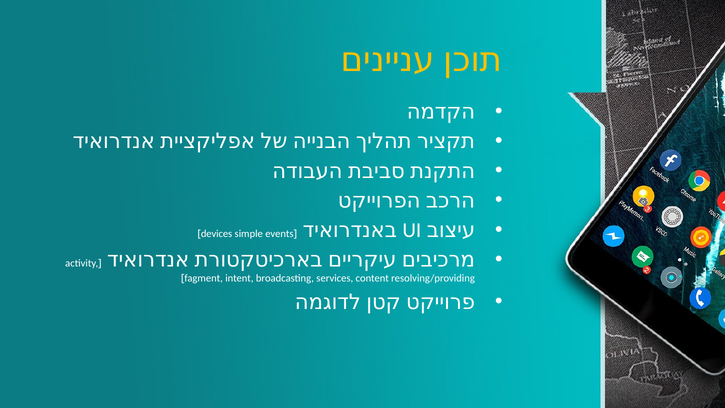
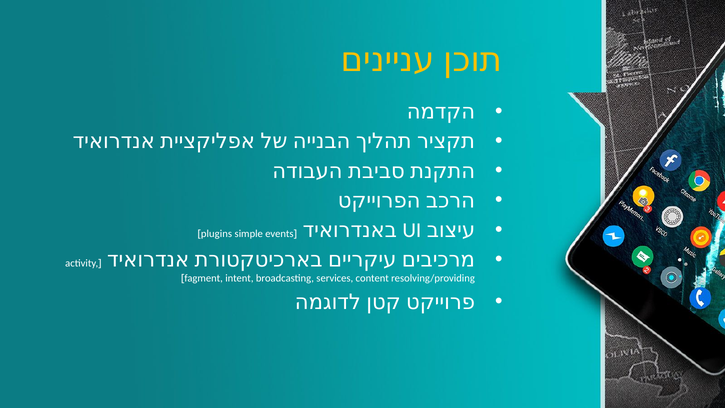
devices: devices -> plugins
